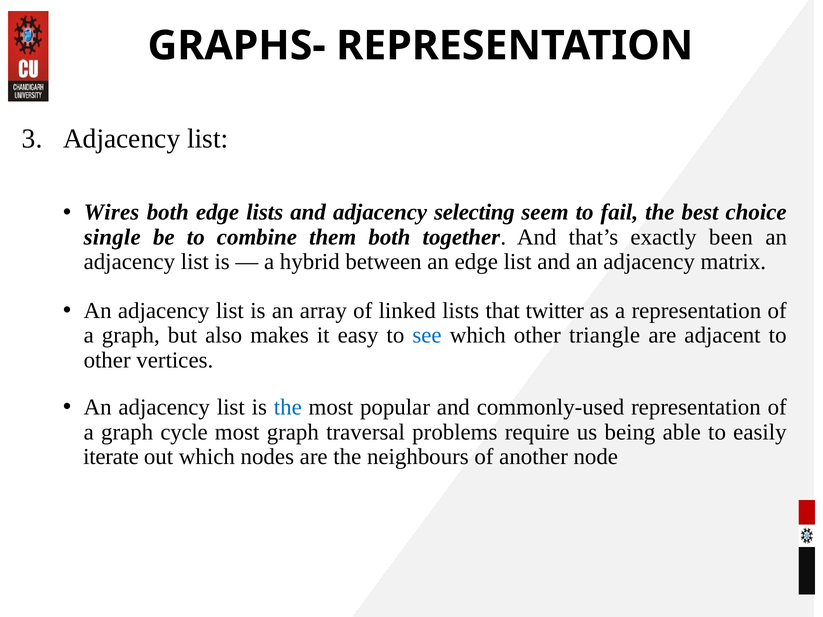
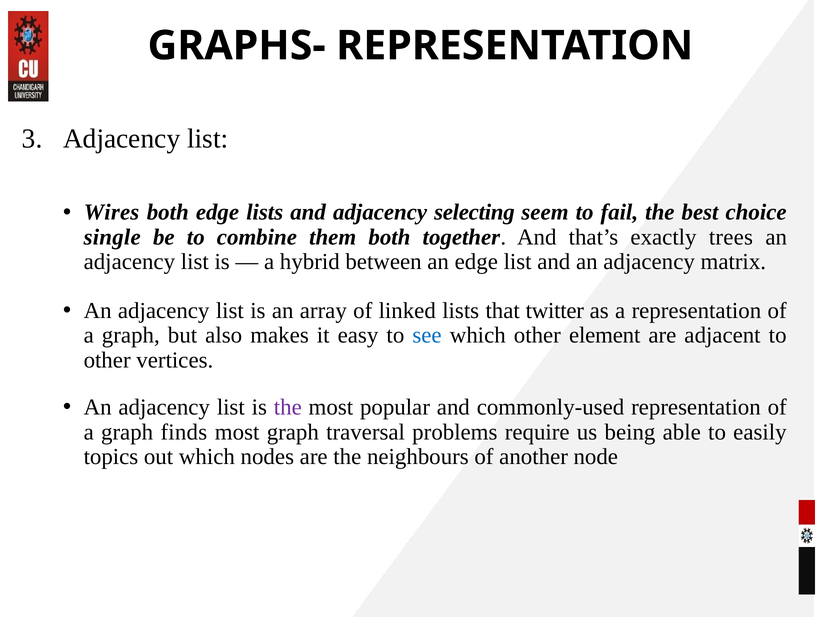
been: been -> trees
triangle: triangle -> element
the at (288, 407) colour: blue -> purple
cycle: cycle -> finds
iterate: iterate -> topics
